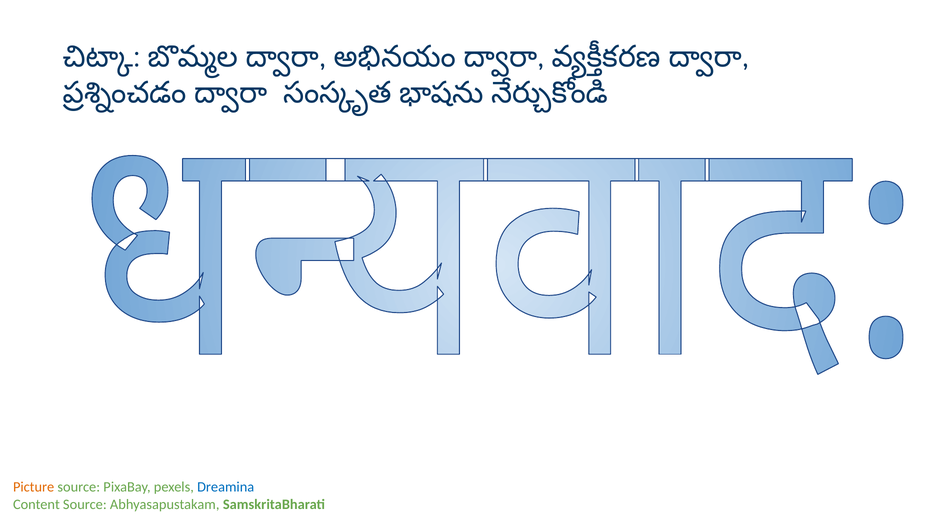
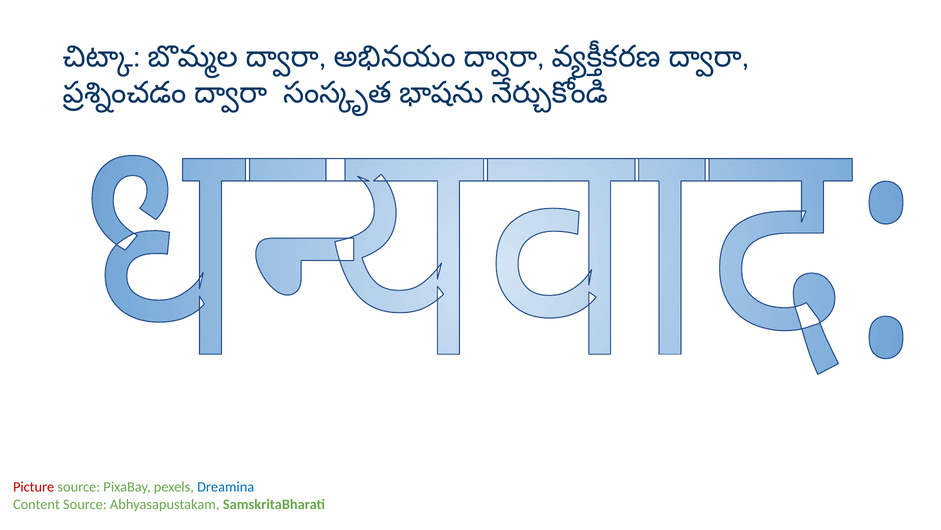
Picture colour: orange -> red
